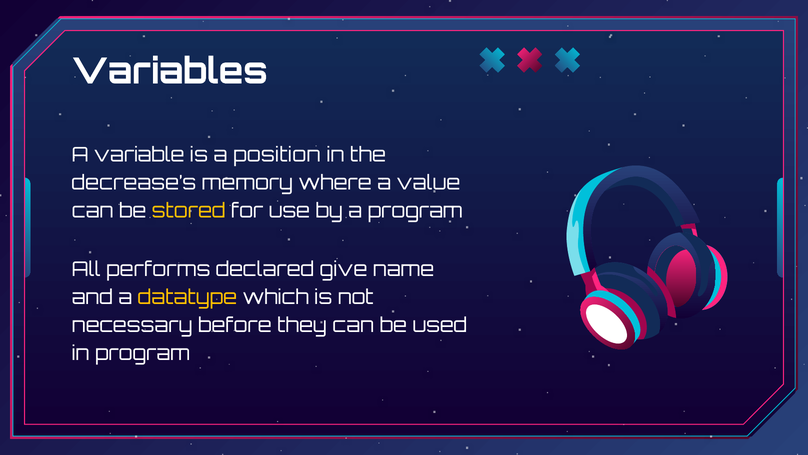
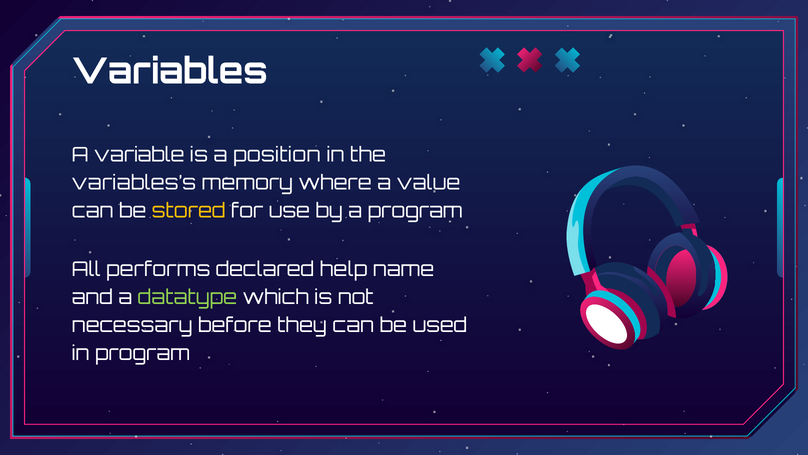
decrease’s: decrease’s -> variables’s
give: give -> help
datatype colour: yellow -> light green
